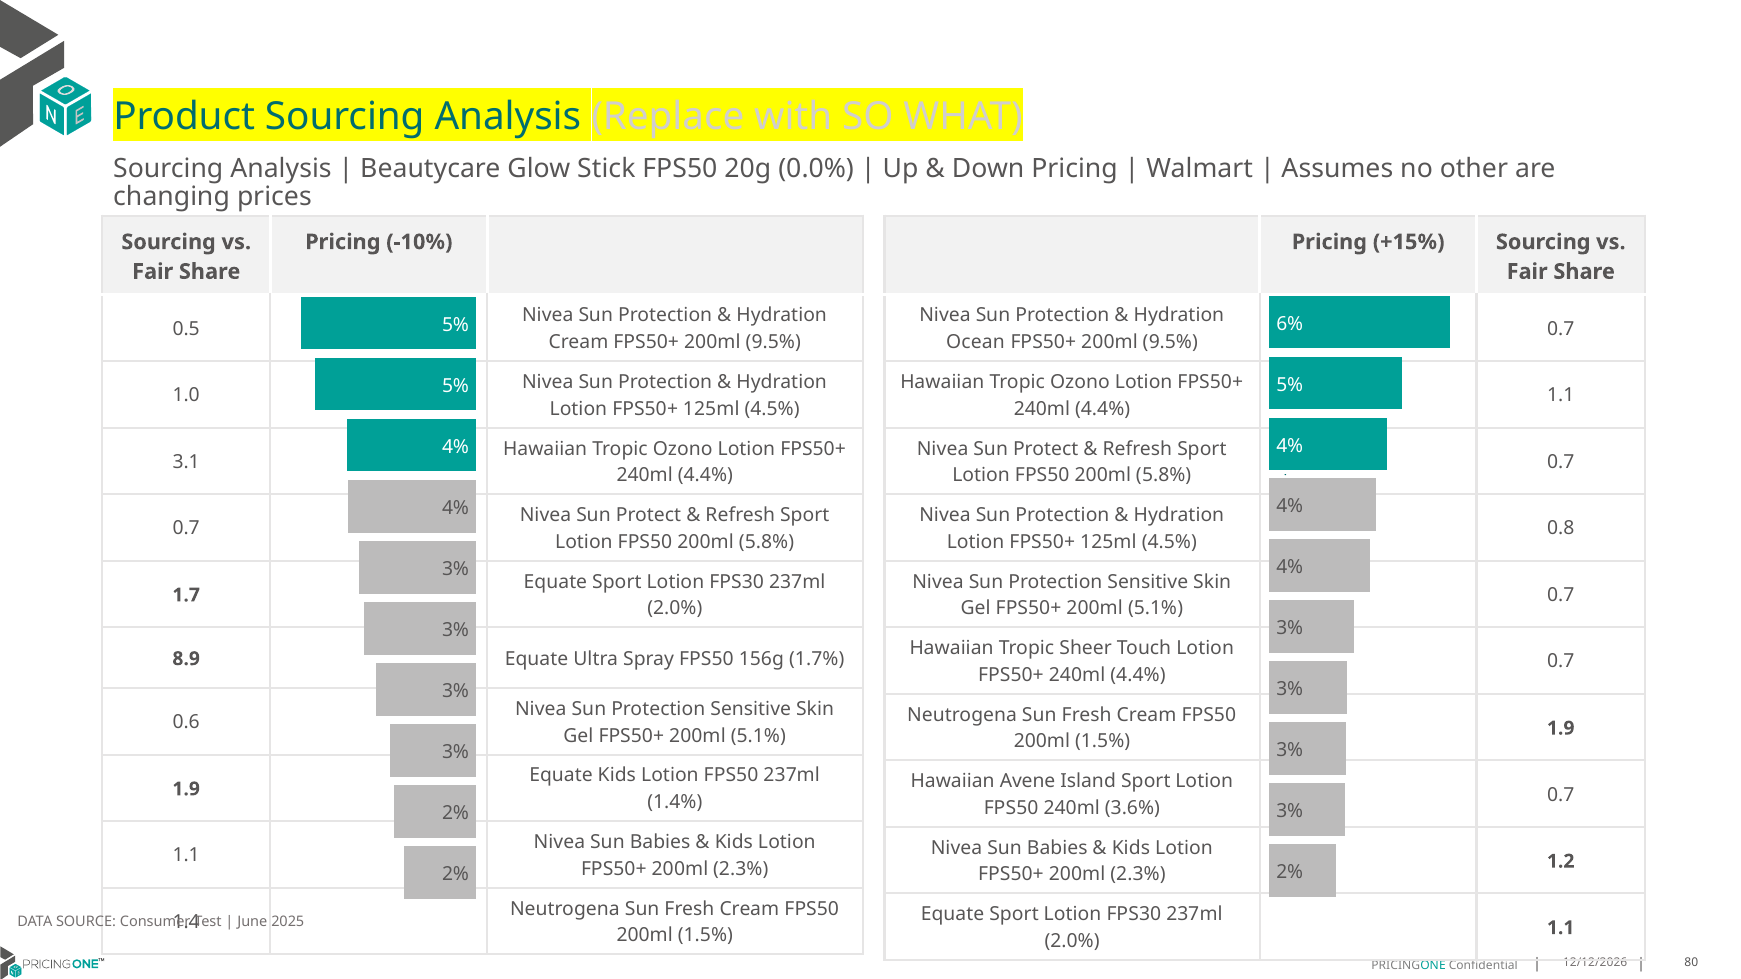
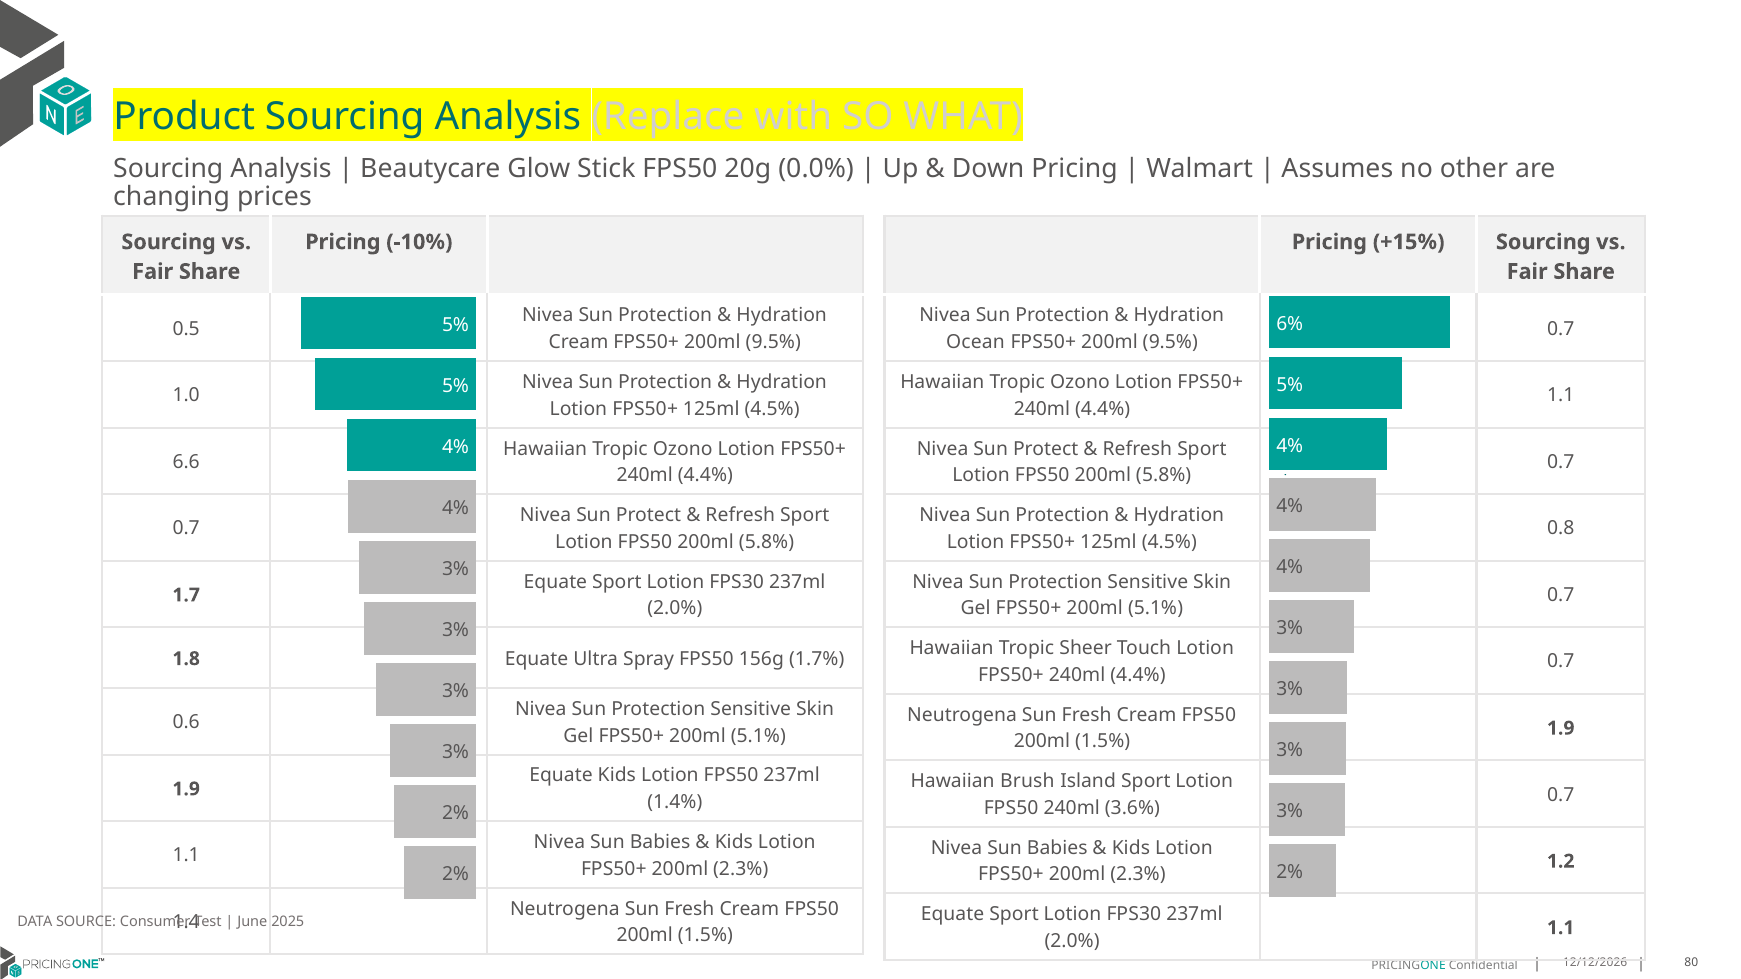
3.1: 3.1 -> 6.6
8.9: 8.9 -> 1.8
Avene: Avene -> Brush
